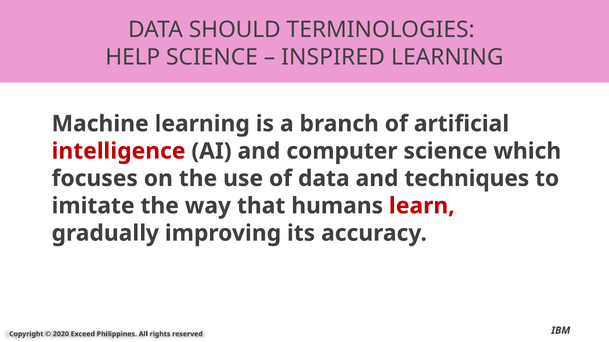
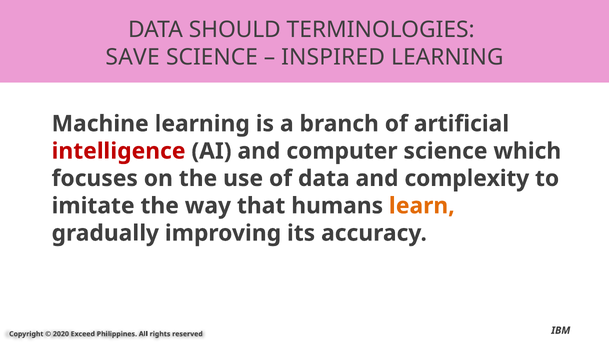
HELP: HELP -> SAVE
techniques: techniques -> complexity
learn colour: red -> orange
